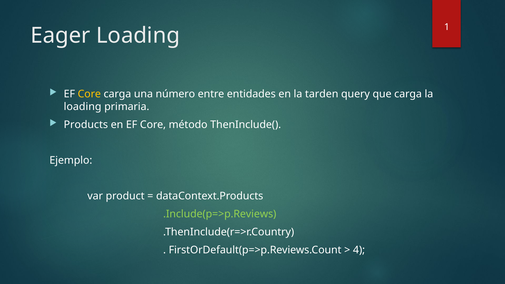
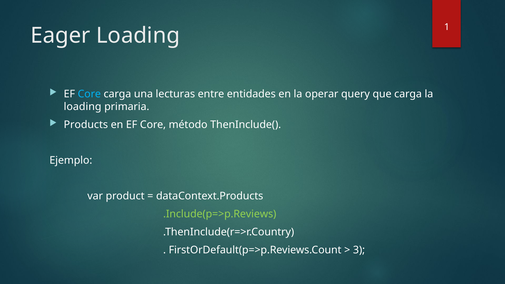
Core at (89, 94) colour: yellow -> light blue
número: número -> lecturas
tarden: tarden -> operar
4: 4 -> 3
